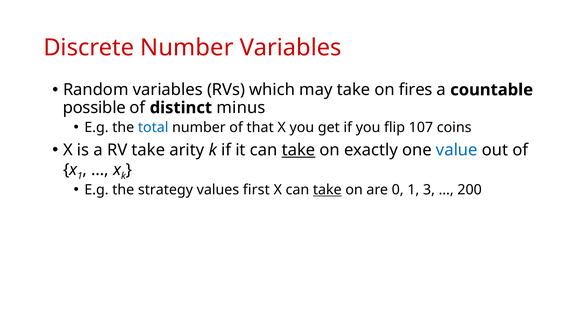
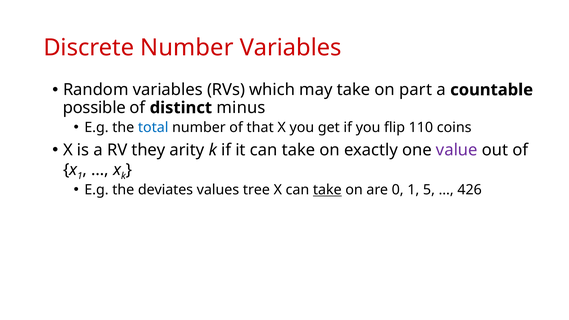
fires: fires -> part
107: 107 -> 110
RV take: take -> they
take at (298, 150) underline: present -> none
value colour: blue -> purple
strategy: strategy -> deviates
first: first -> tree
3: 3 -> 5
200: 200 -> 426
